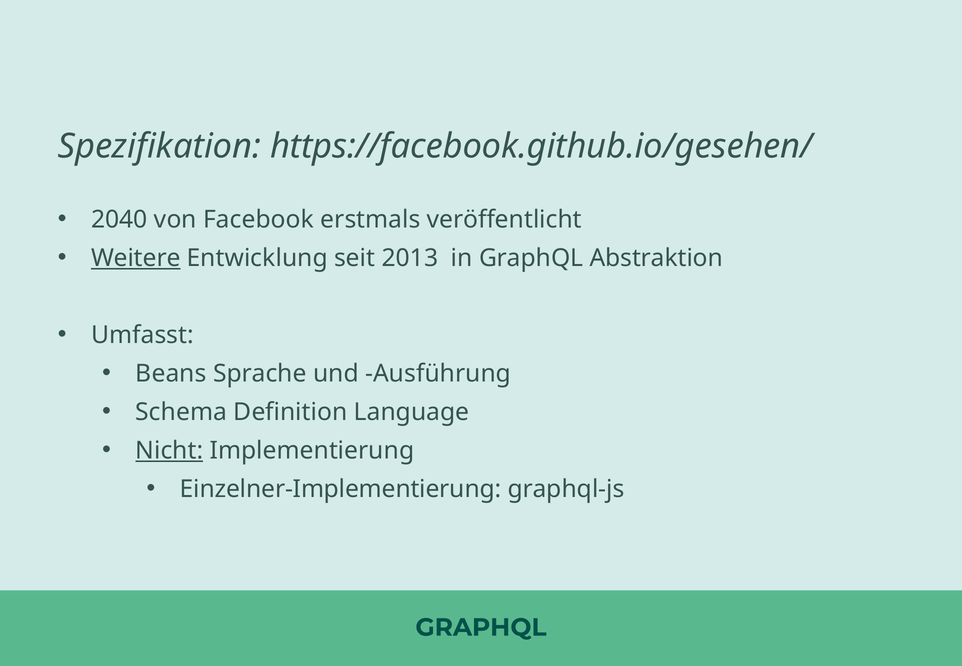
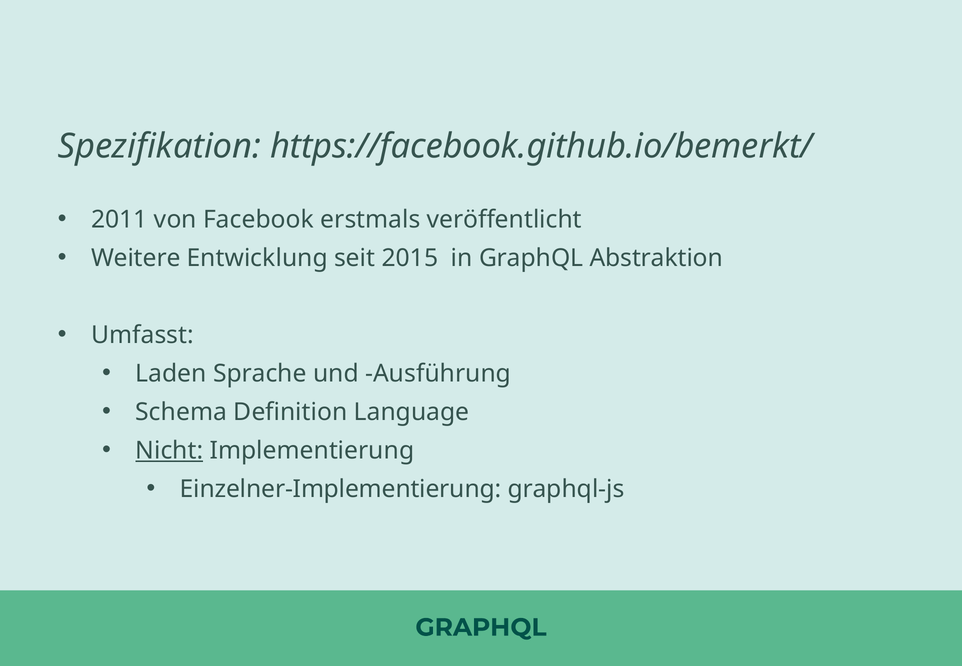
https://facebook.github.io/gesehen/: https://facebook.github.io/gesehen/ -> https://facebook.github.io/bemerkt/
2040: 2040 -> 2011
Weitere underline: present -> none
2013: 2013 -> 2015
Beans: Beans -> Laden
